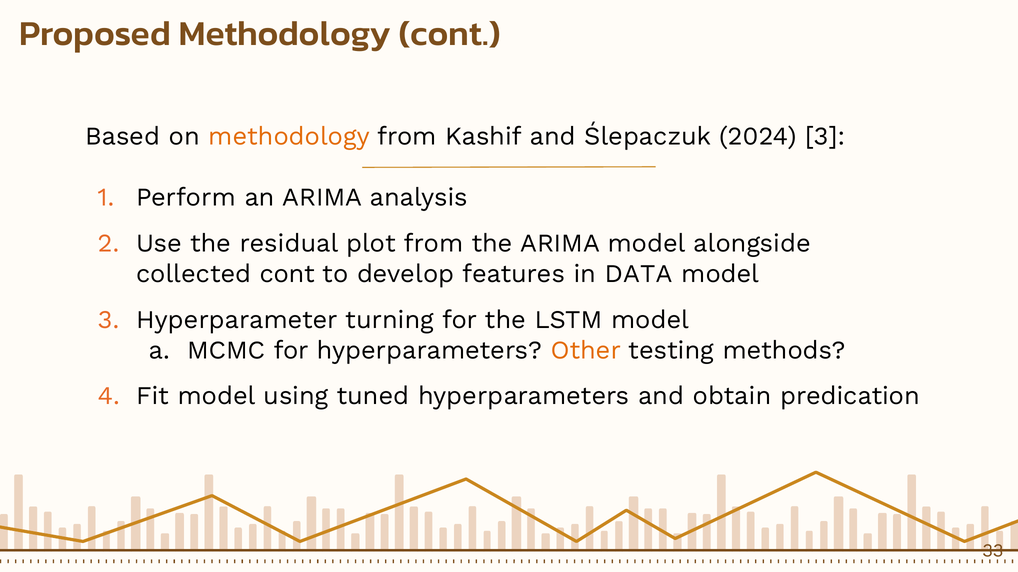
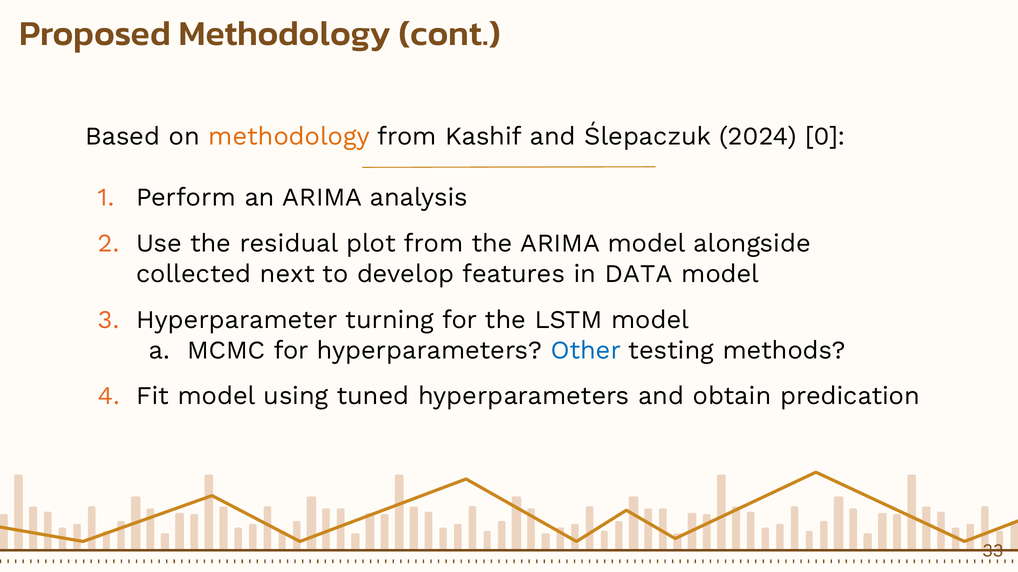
2024 3: 3 -> 0
collected cont: cont -> next
Other colour: orange -> blue
